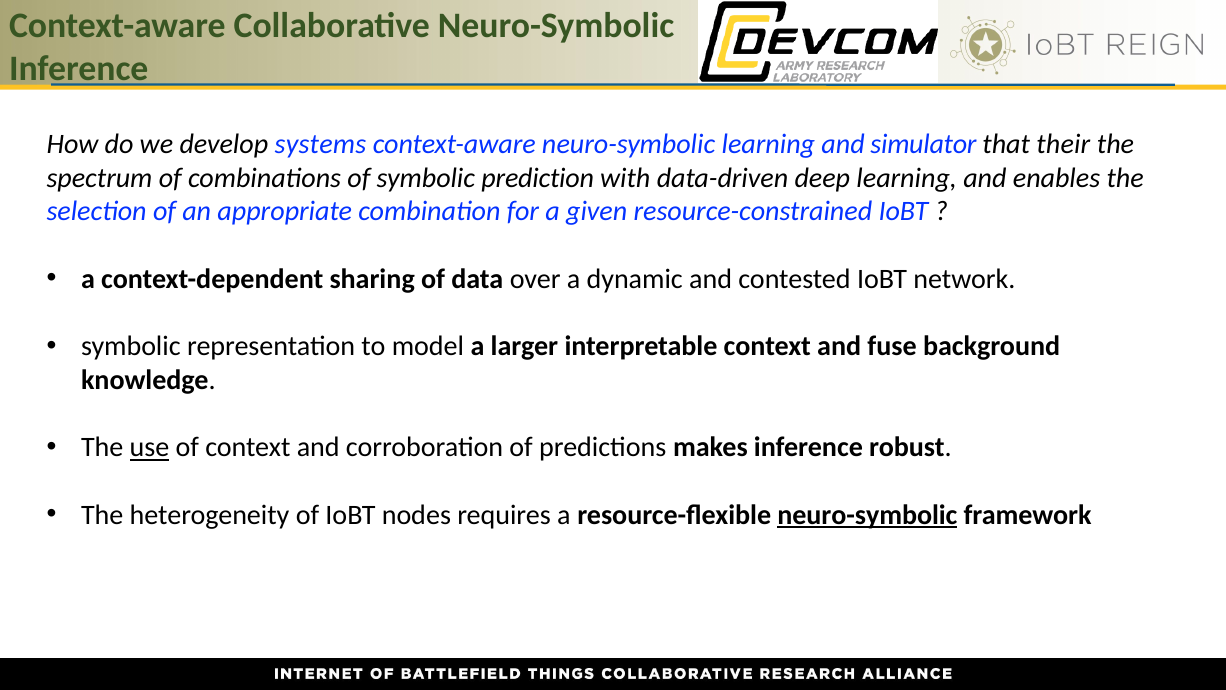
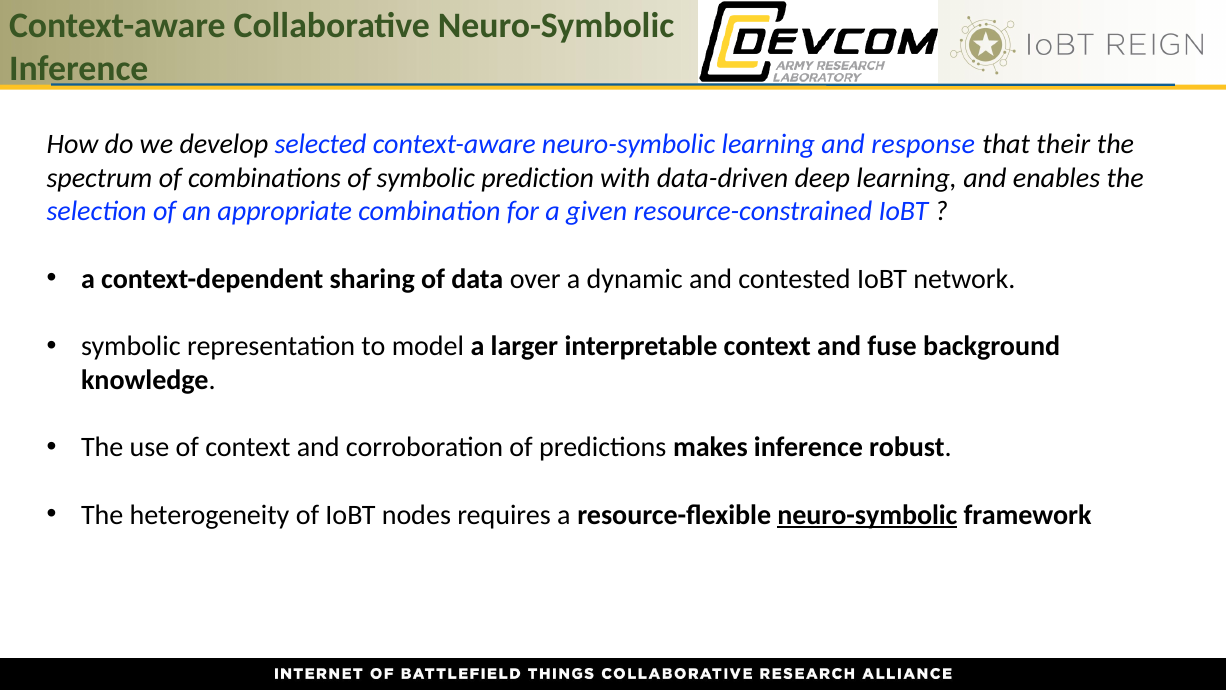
systems: systems -> selected
simulator: simulator -> response
use underline: present -> none
